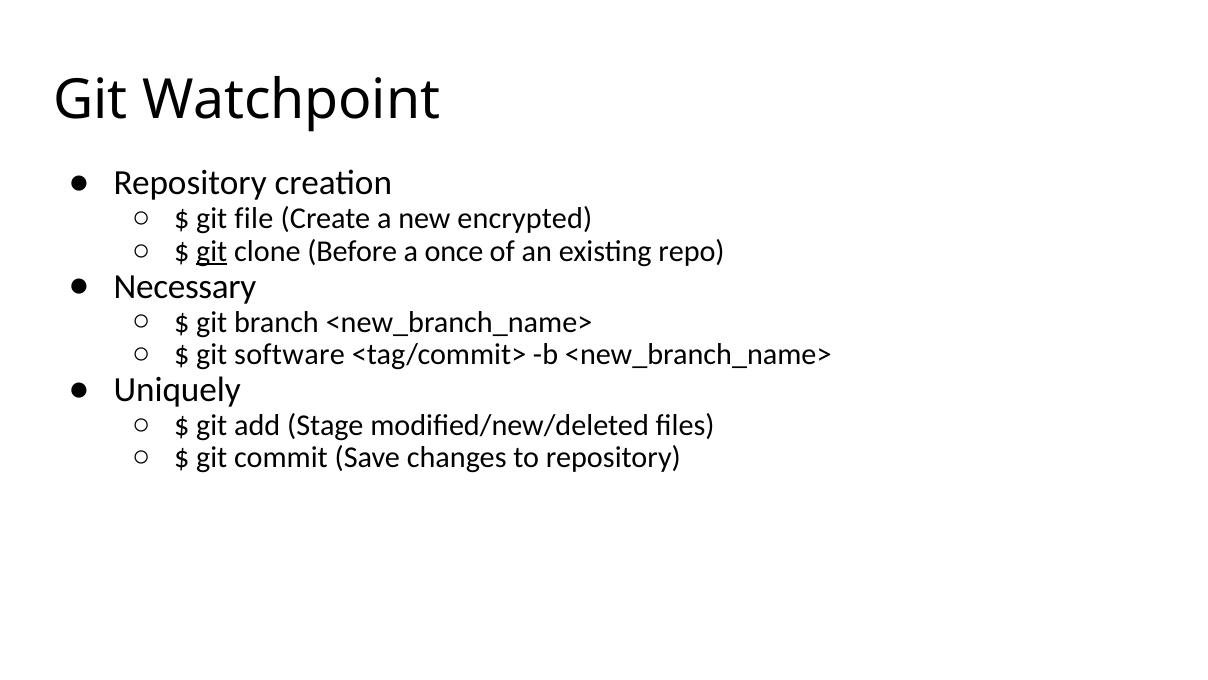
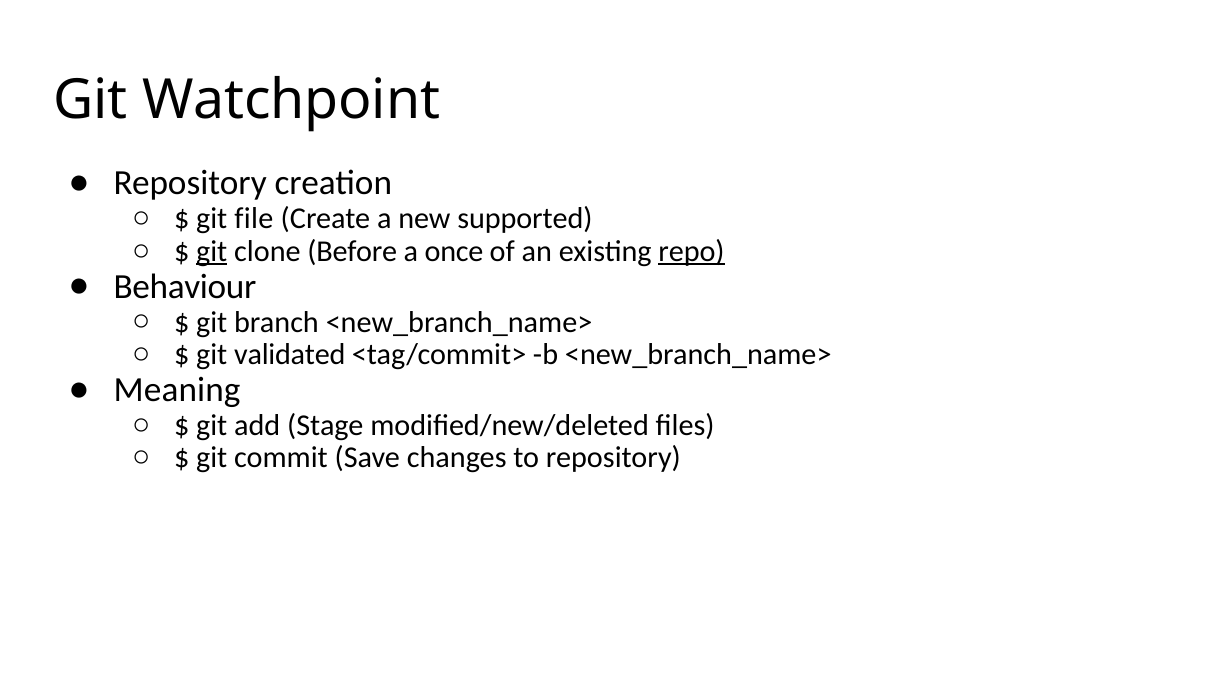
encrypted: encrypted -> supported
repo underline: none -> present
Necessary: Necessary -> Behaviour
software: software -> validated
Uniquely: Uniquely -> Meaning
